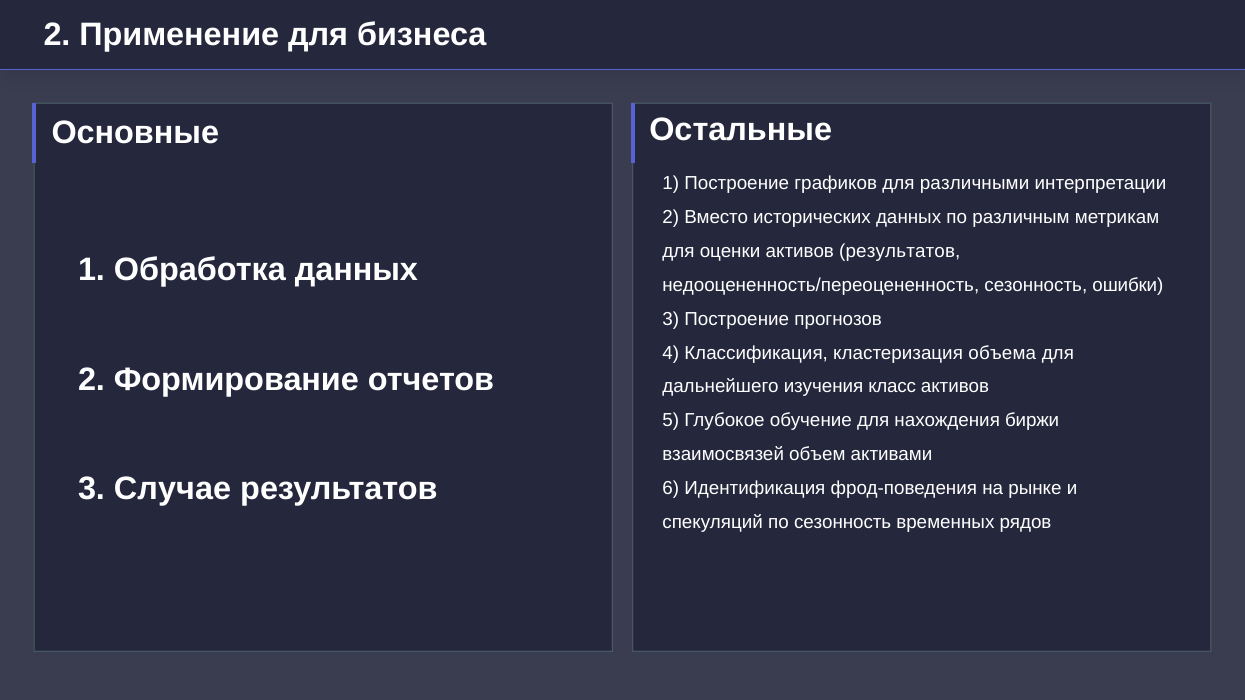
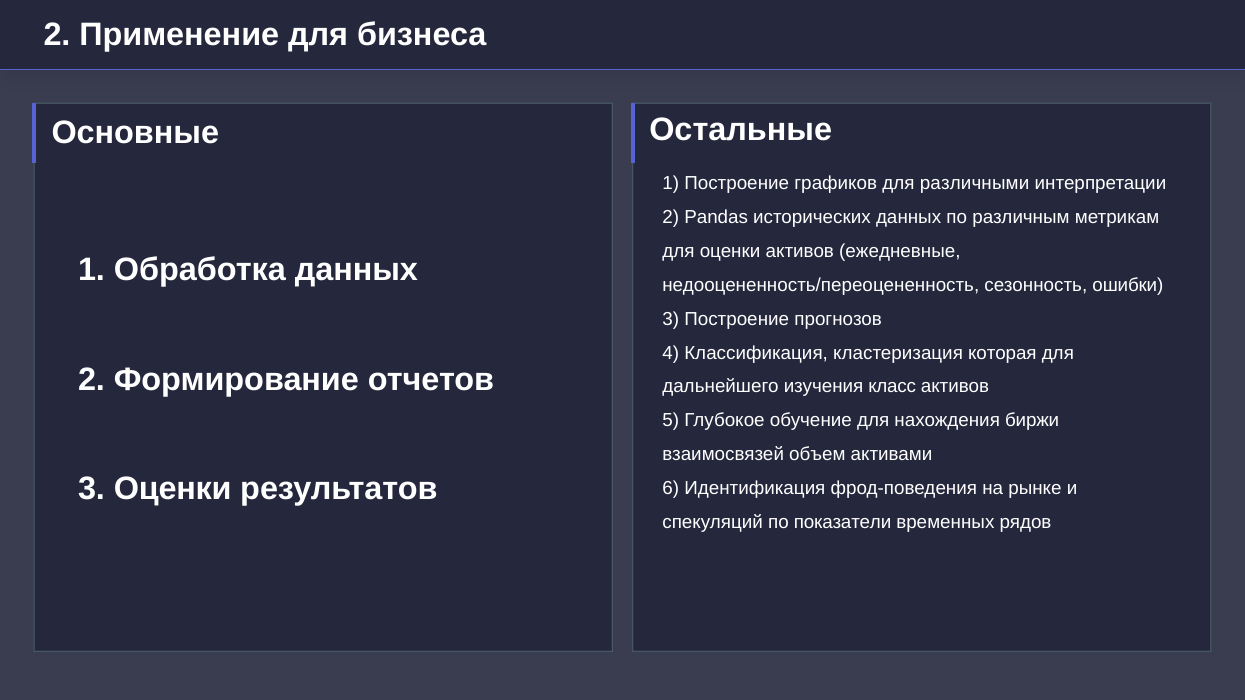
Вместо: Вместо -> Pandas
активов результатов: результатов -> ежедневные
объема: объема -> которая
3 Случае: Случае -> Оценки
по сезонность: сезонность -> показатели
